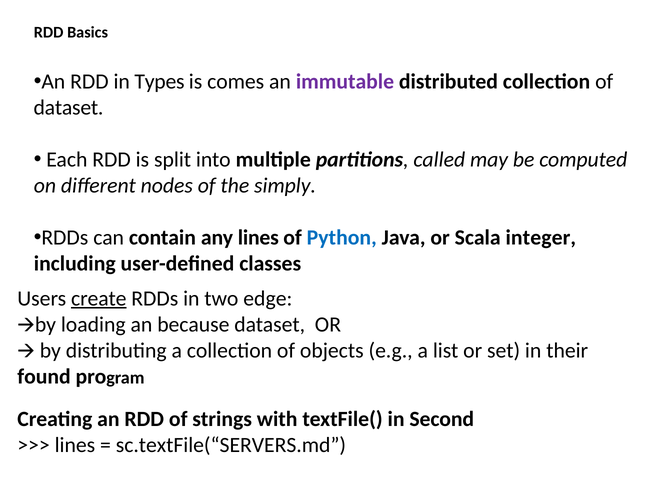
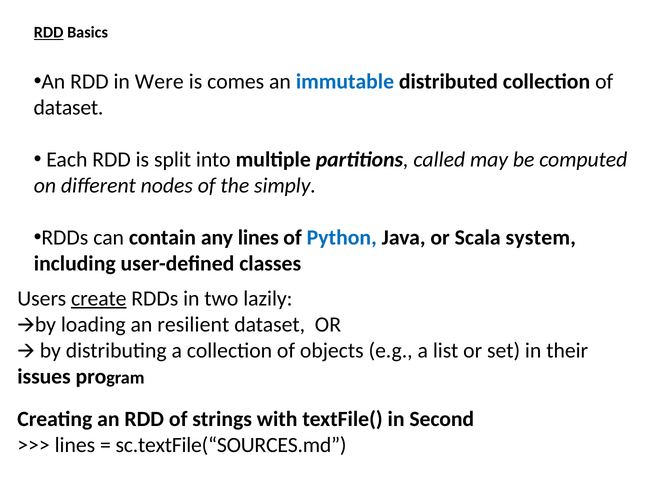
RDD at (49, 32) underline: none -> present
Types: Types -> Were
immutable colour: purple -> blue
integer: integer -> system
edge: edge -> lazily
because: because -> resilient
found: found -> issues
sc.textFile(“SERVERS.md: sc.textFile(“SERVERS.md -> sc.textFile(“SOURCES.md
